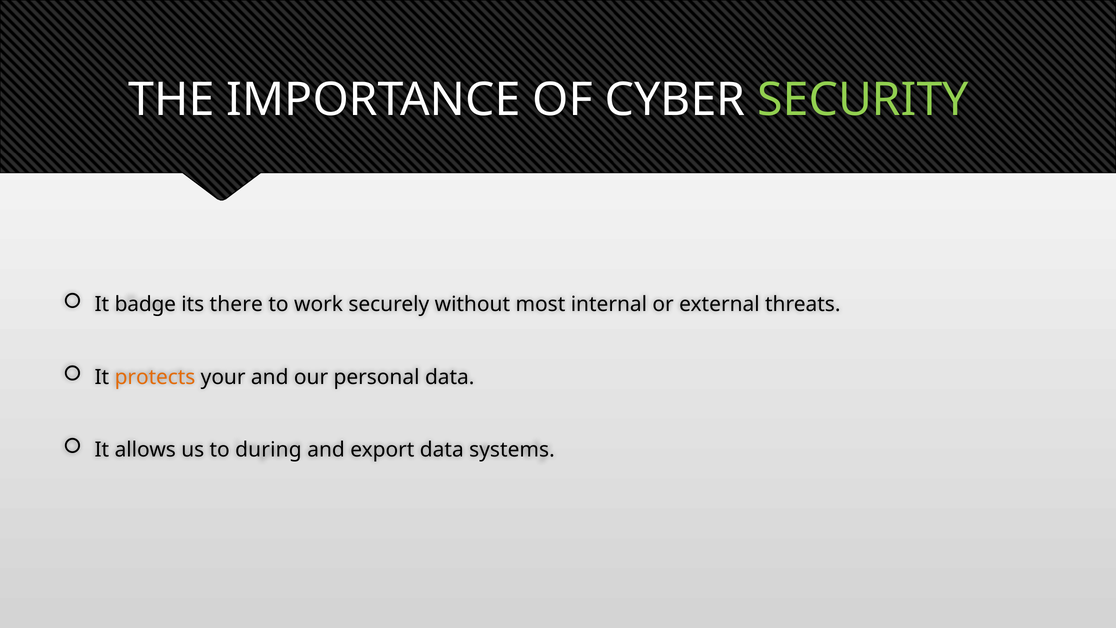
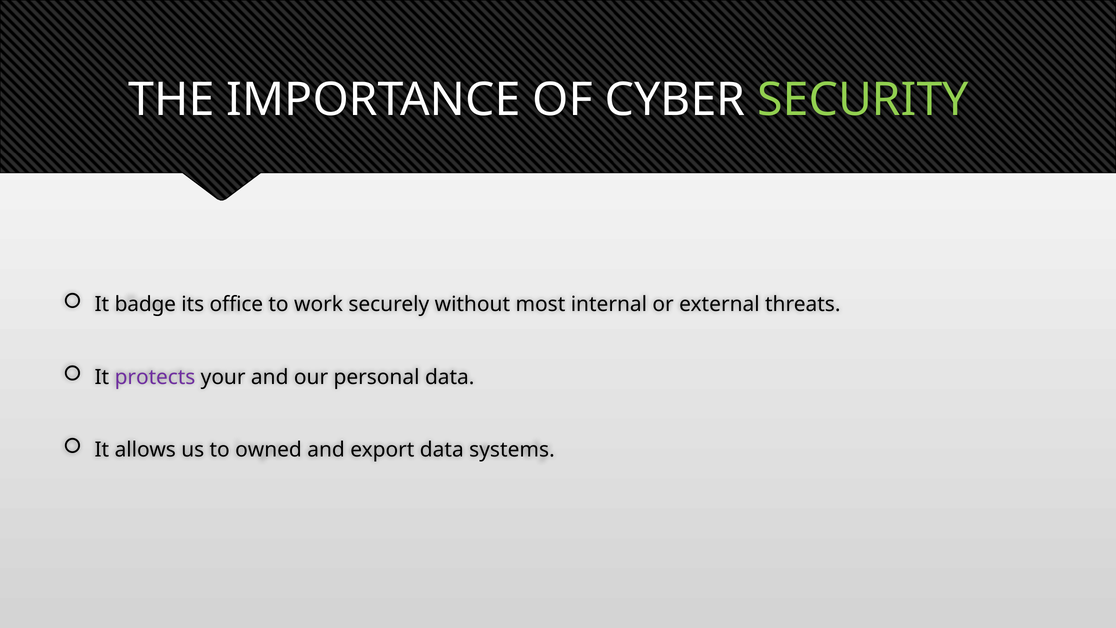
there: there -> office
protects colour: orange -> purple
during: during -> owned
